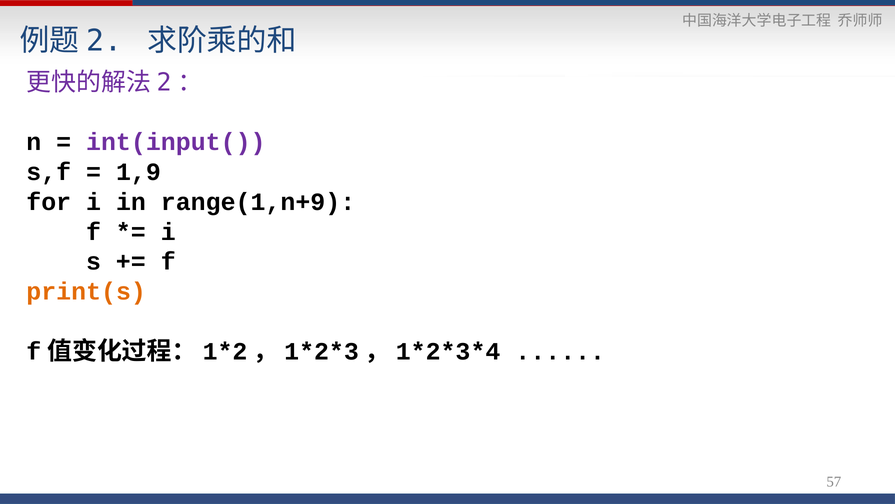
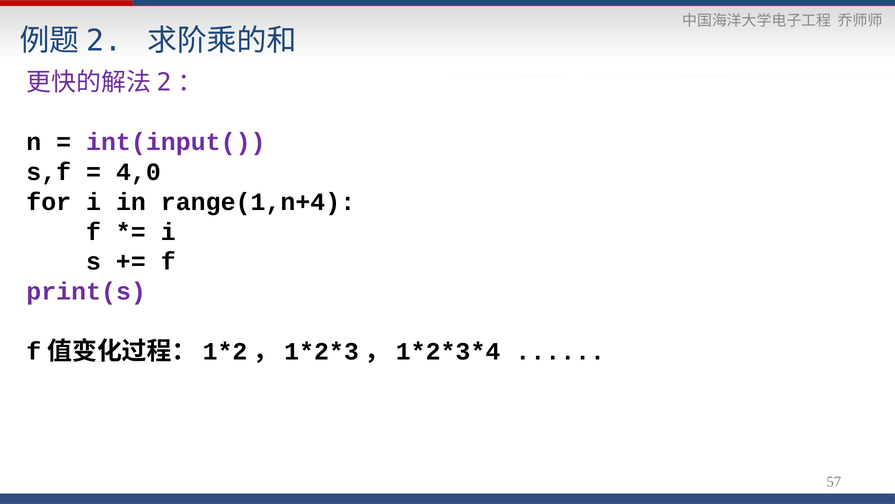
1,9: 1,9 -> 4,0
range(1,n+9: range(1,n+9 -> range(1,n+4
print(s colour: orange -> purple
